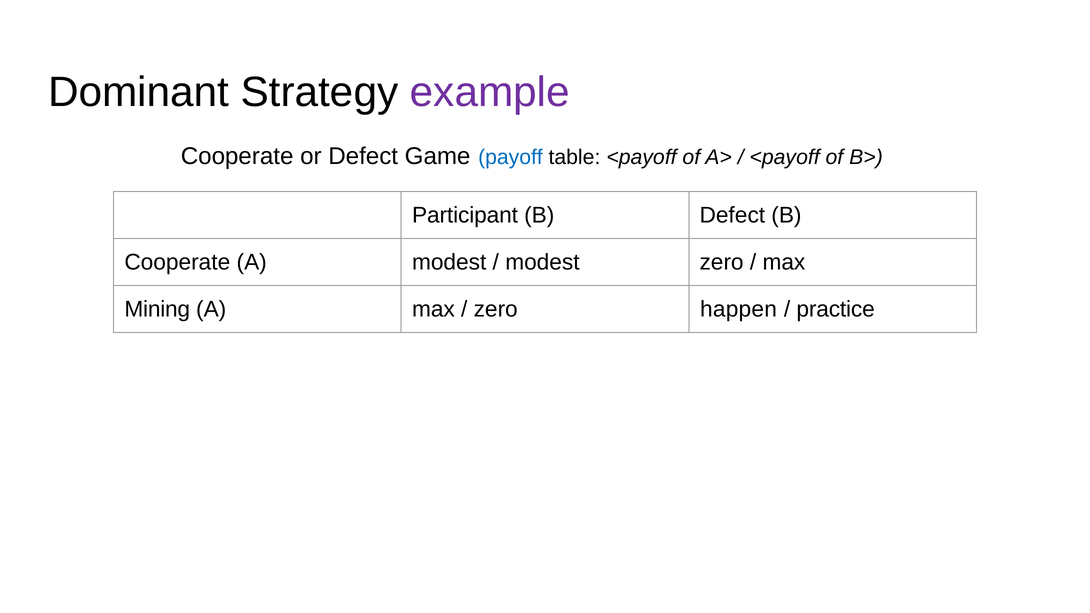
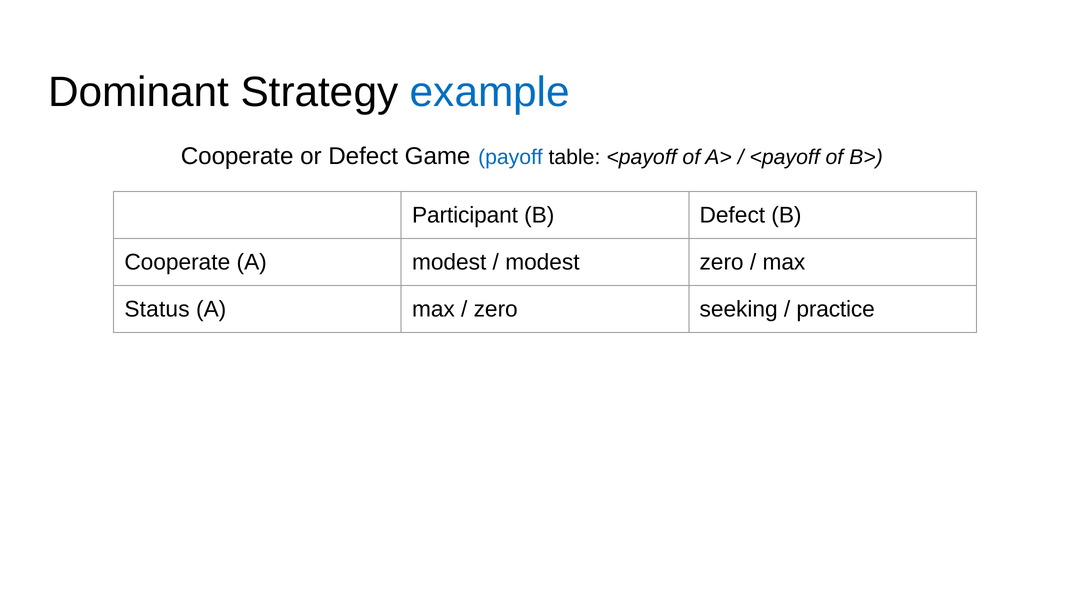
example colour: purple -> blue
Mining: Mining -> Status
happen: happen -> seeking
